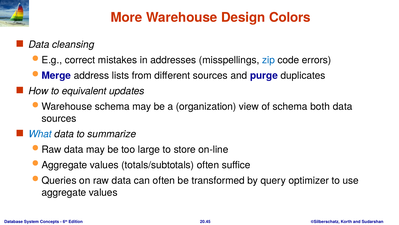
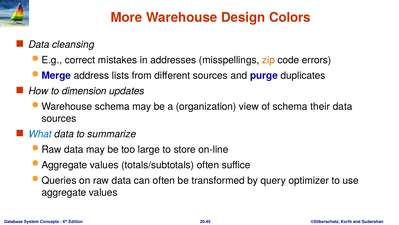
zip colour: blue -> orange
equivalent: equivalent -> dimension
both: both -> their
